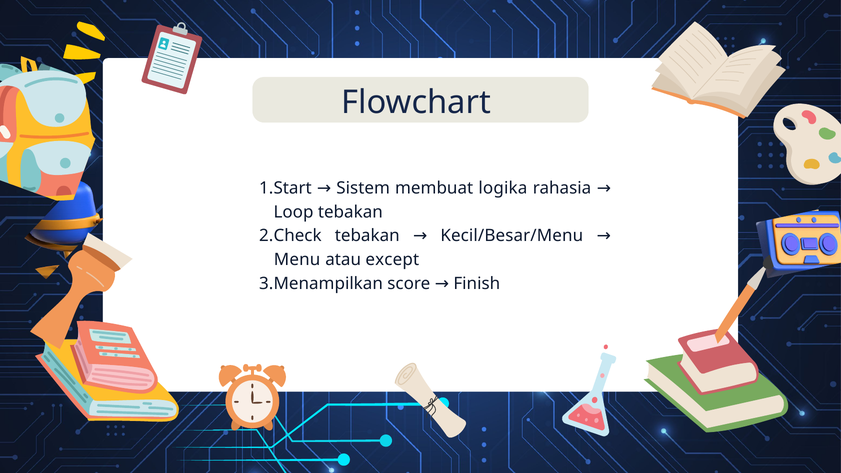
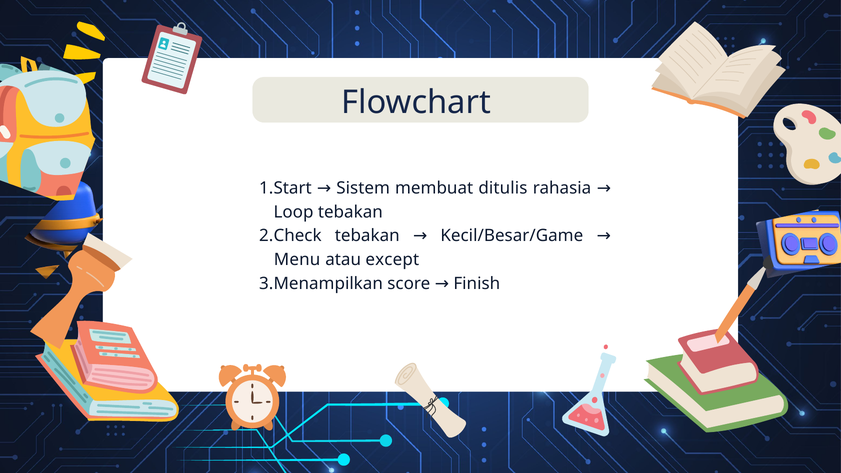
logika: logika -> ditulis
Kecil/Besar/Menu: Kecil/Besar/Menu -> Kecil/Besar/Game
